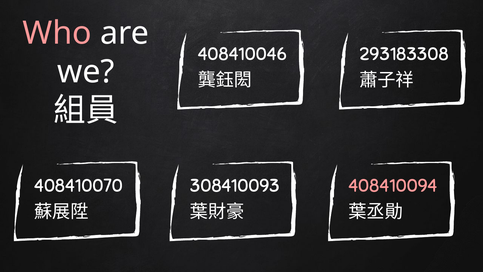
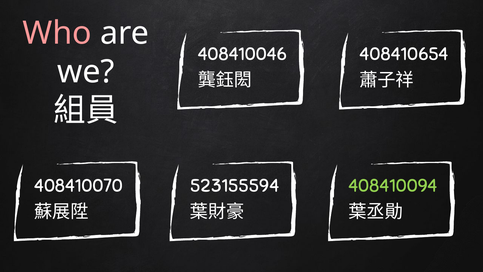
293183308: 293183308 -> 408410654
308410093: 308410093 -> 523155594
408410094 colour: pink -> light green
